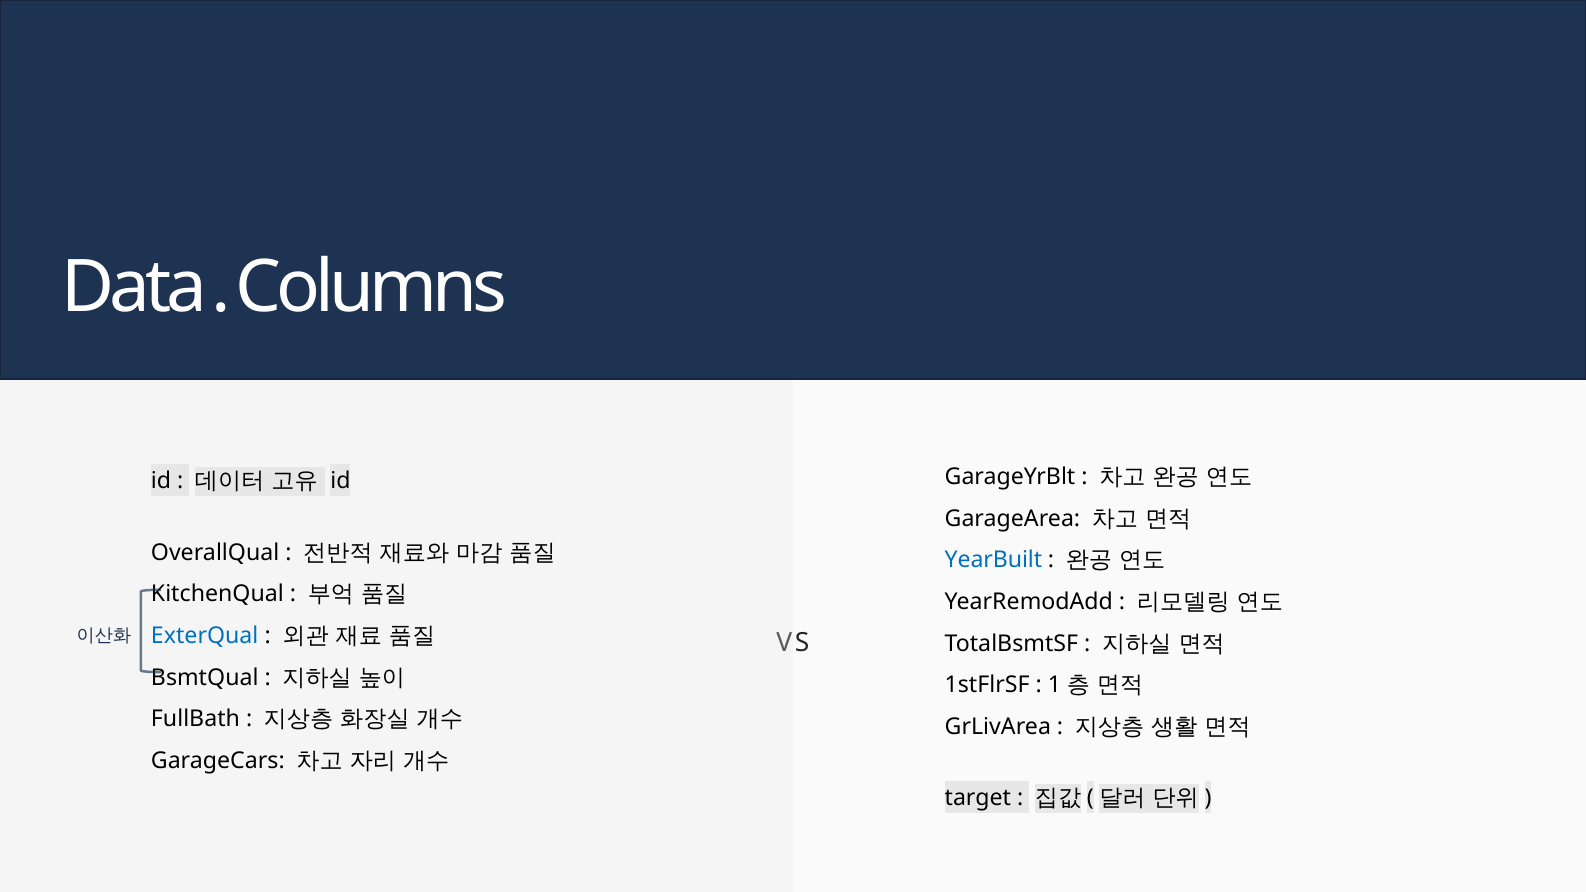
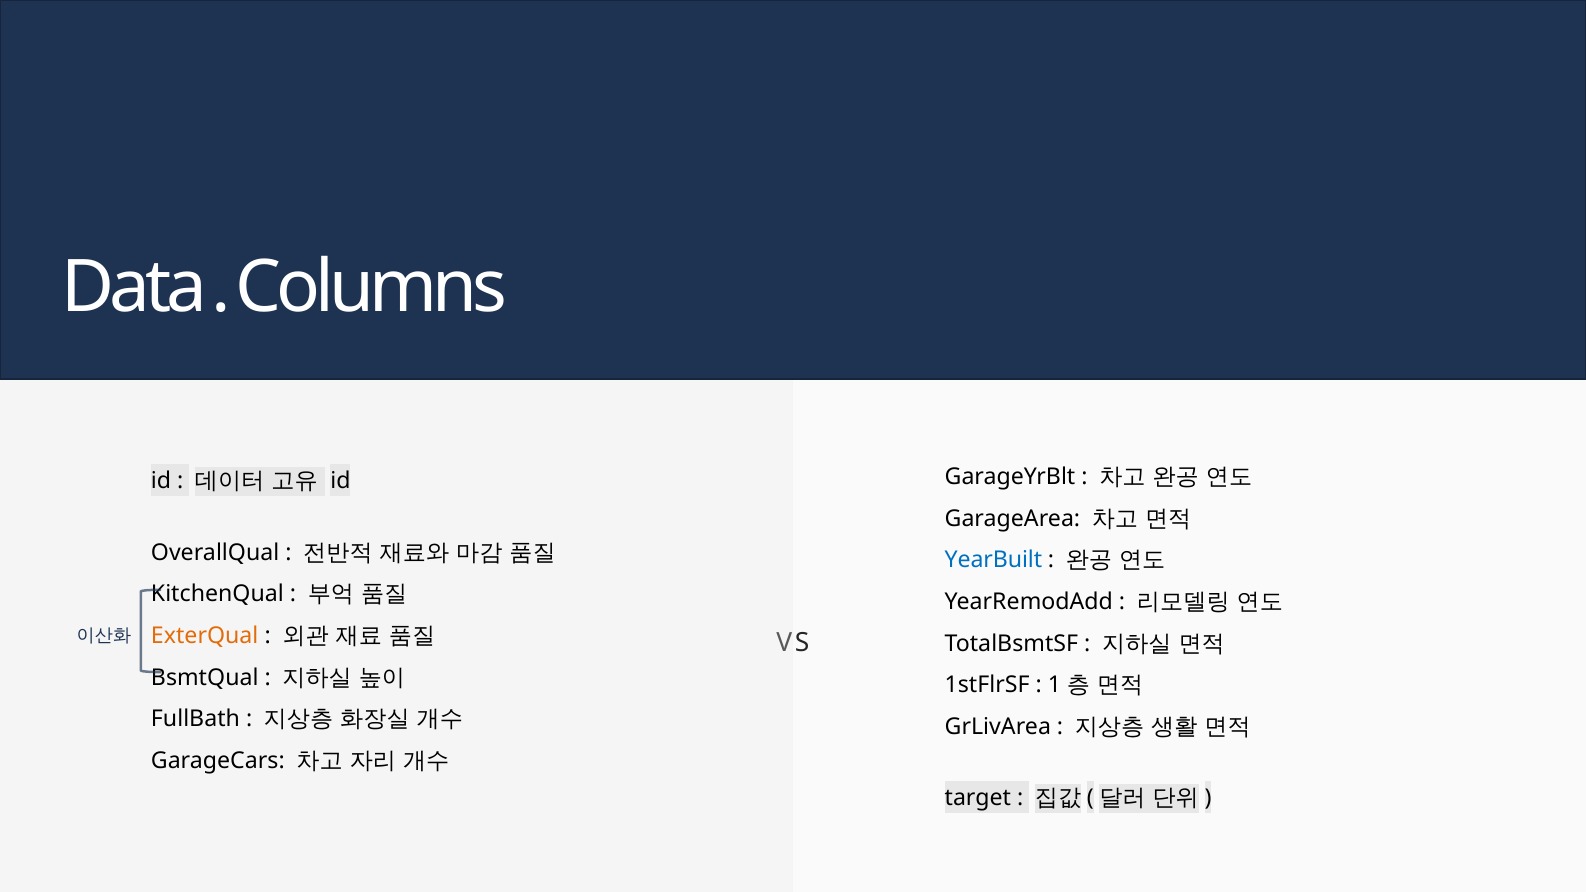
ExterQual colour: blue -> orange
